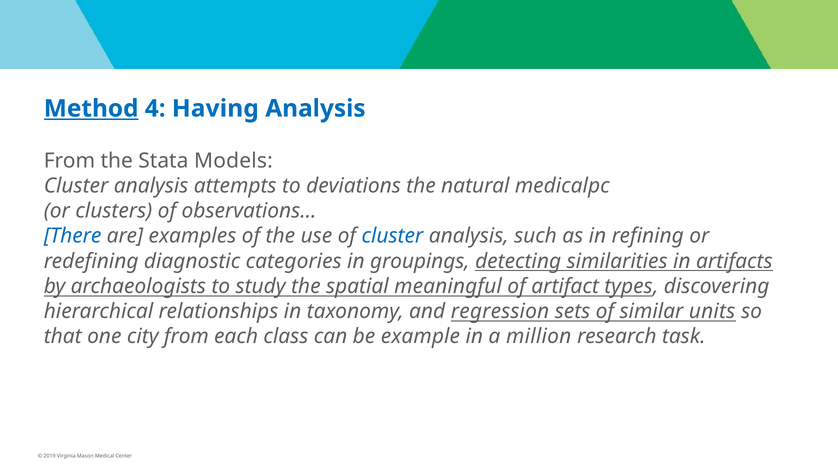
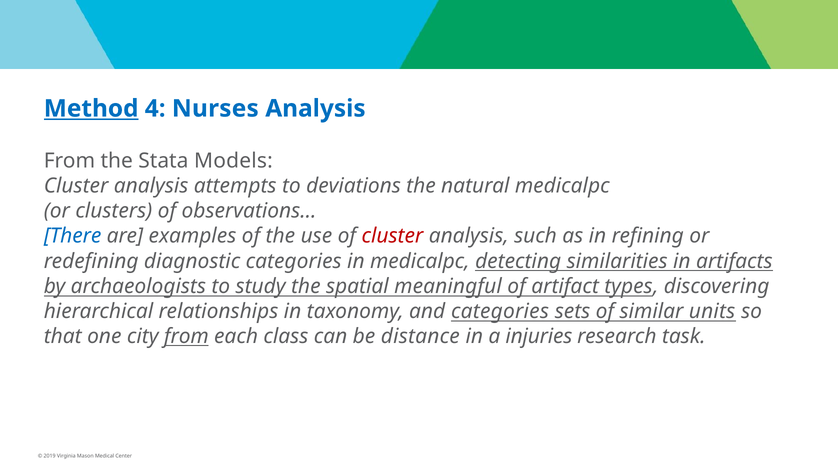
Having: Having -> Nurses
cluster at (392, 236) colour: blue -> red
in groupings: groupings -> medicalpc
and regression: regression -> categories
from at (186, 337) underline: none -> present
example: example -> distance
million: million -> injuries
